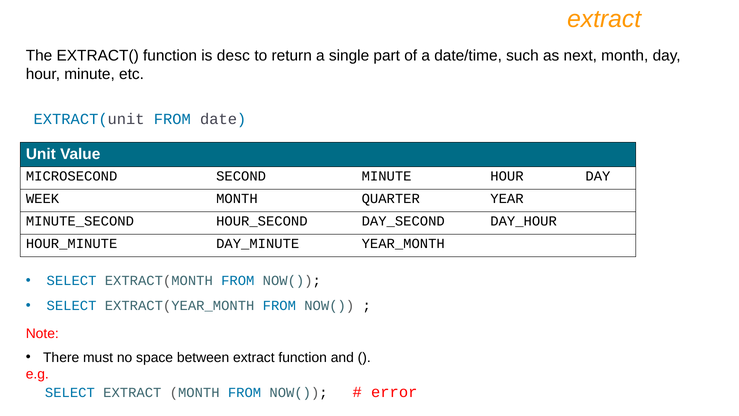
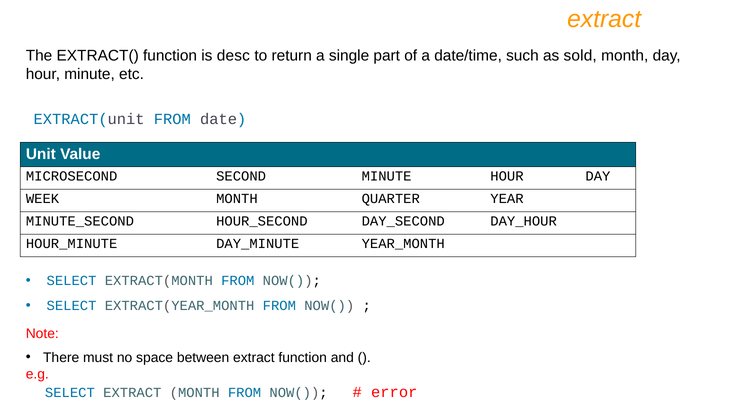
next: next -> sold
